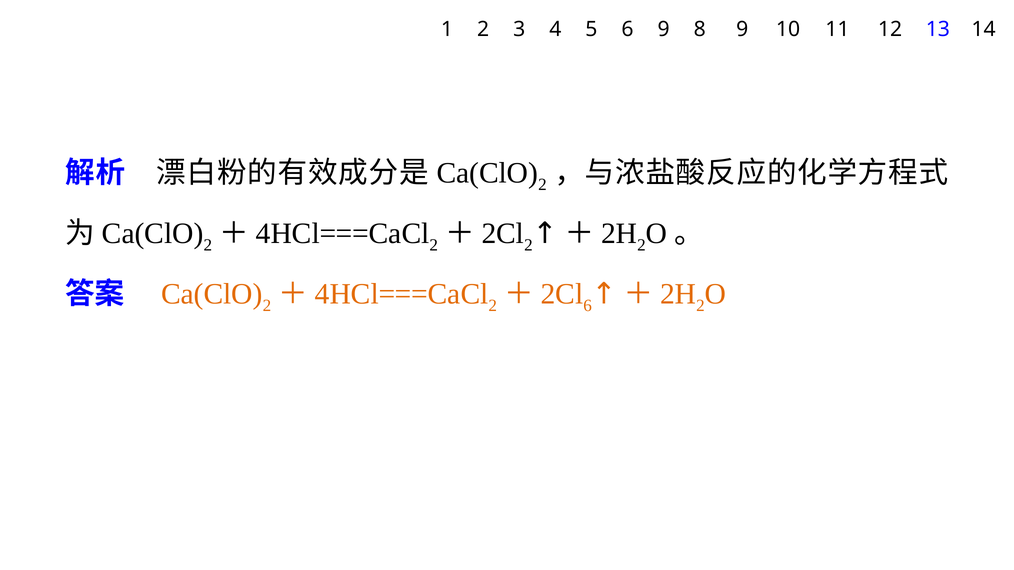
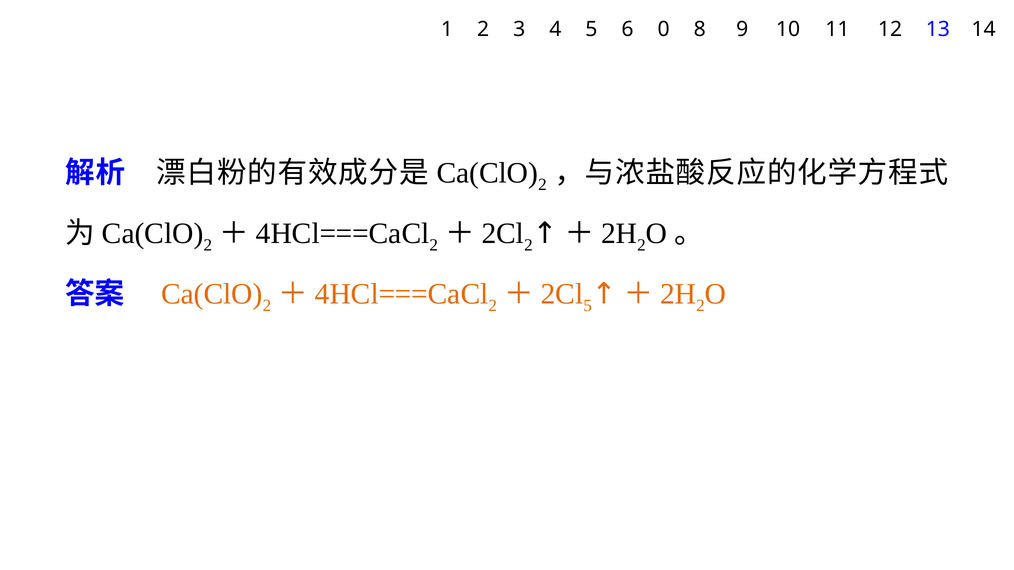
6 9: 9 -> 0
6 at (588, 306): 6 -> 5
